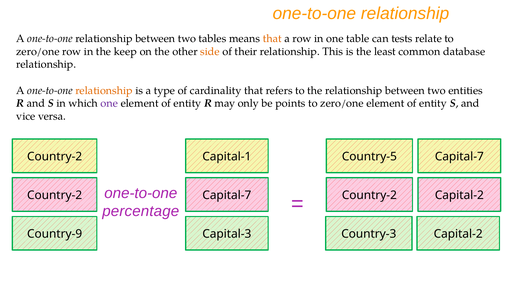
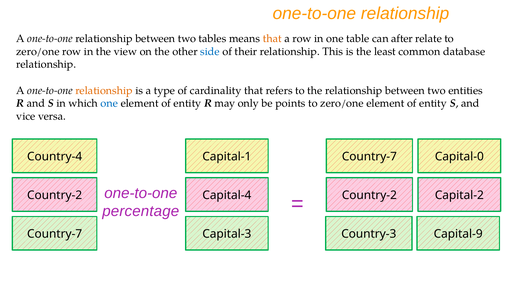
tests: tests -> after
keep: keep -> view
side colour: orange -> blue
one at (109, 104) colour: purple -> blue
Country-2 at (55, 157): Country-2 -> Country-4
Capital-1 Country-5: Country-5 -> Country-7
Capital-7 at (459, 157): Capital-7 -> Capital-0
Country-2 Capital-7: Capital-7 -> Capital-4
Country-9 at (55, 234): Country-9 -> Country-7
Country-3 Capital-2: Capital-2 -> Capital-9
